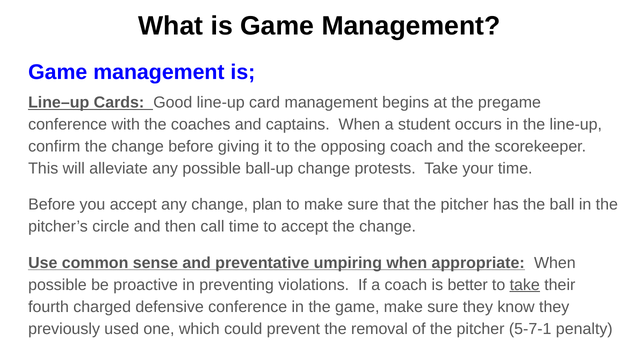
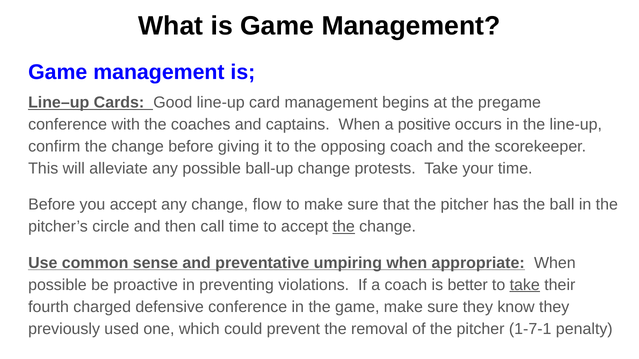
student: student -> positive
plan: plan -> flow
the at (344, 227) underline: none -> present
5-7-1: 5-7-1 -> 1-7-1
